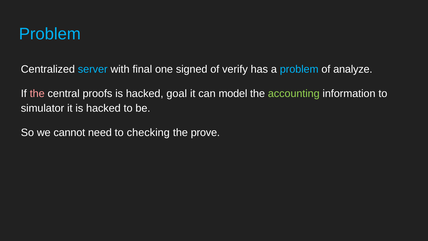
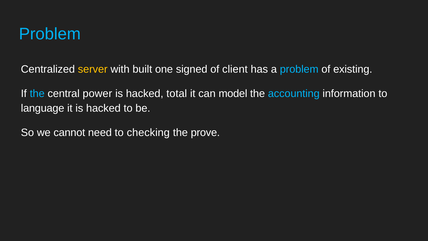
server colour: light blue -> yellow
final: final -> built
verify: verify -> client
analyze: analyze -> existing
the at (37, 94) colour: pink -> light blue
proofs: proofs -> power
goal: goal -> total
accounting colour: light green -> light blue
simulator: simulator -> language
